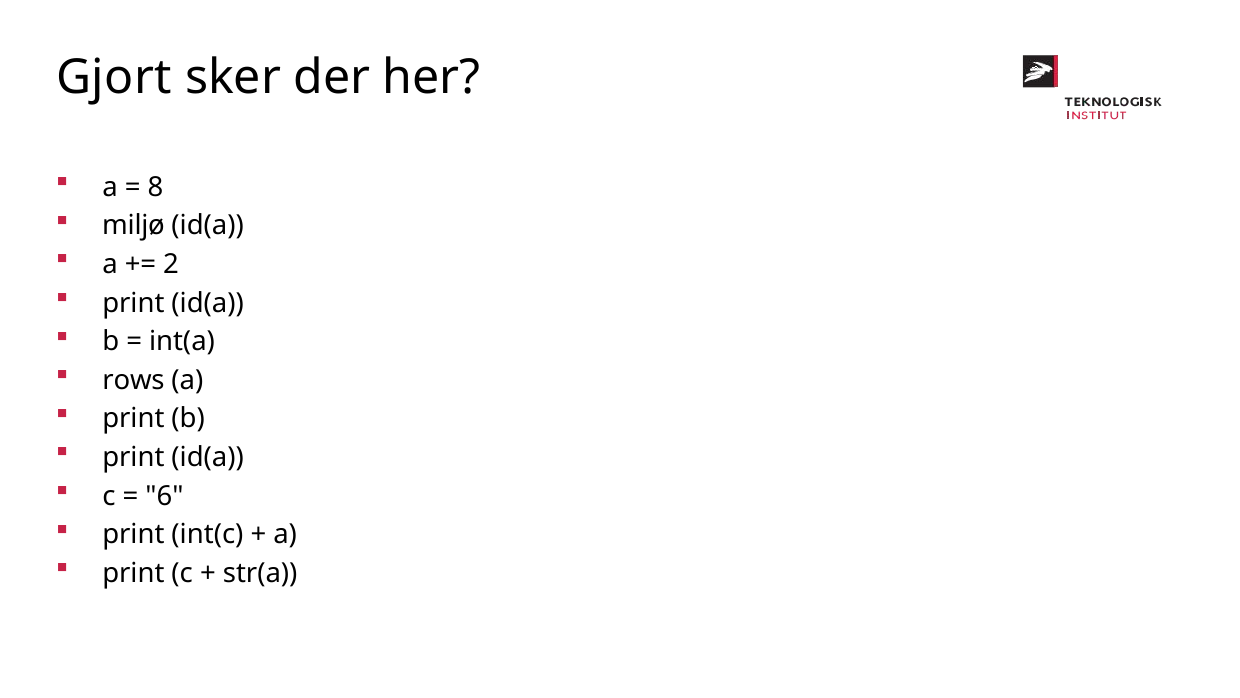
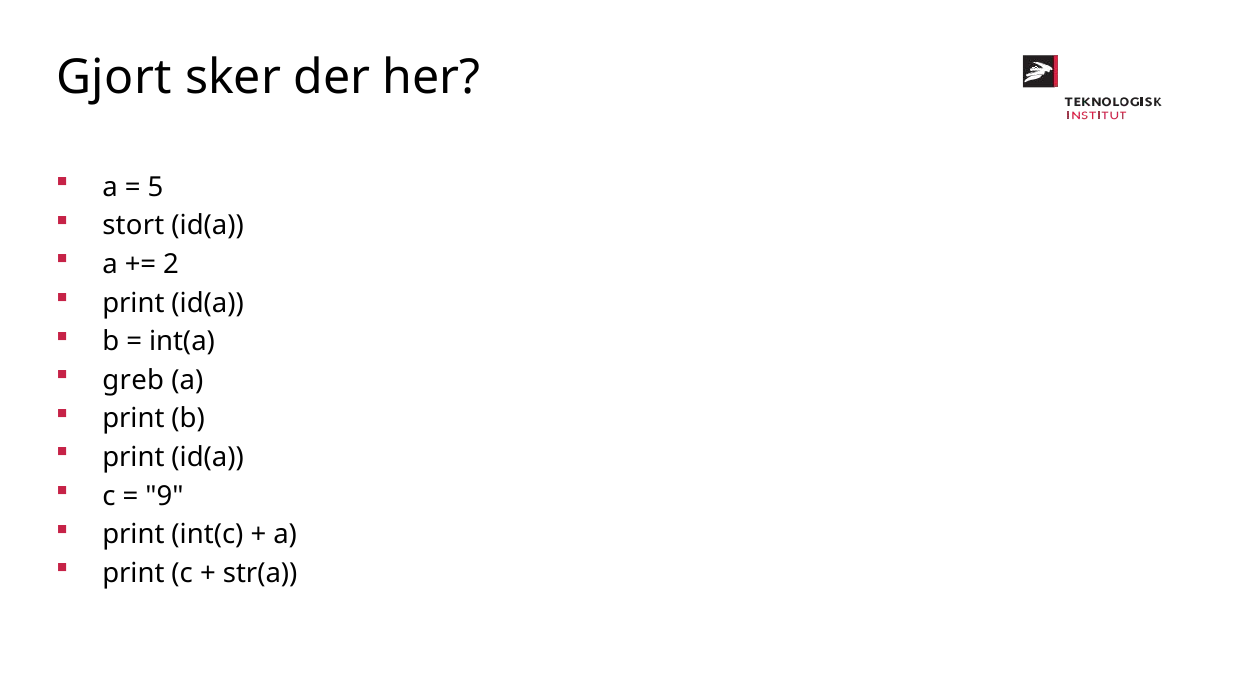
8: 8 -> 5
miljø: miljø -> stort
rows: rows -> greb
6: 6 -> 9
